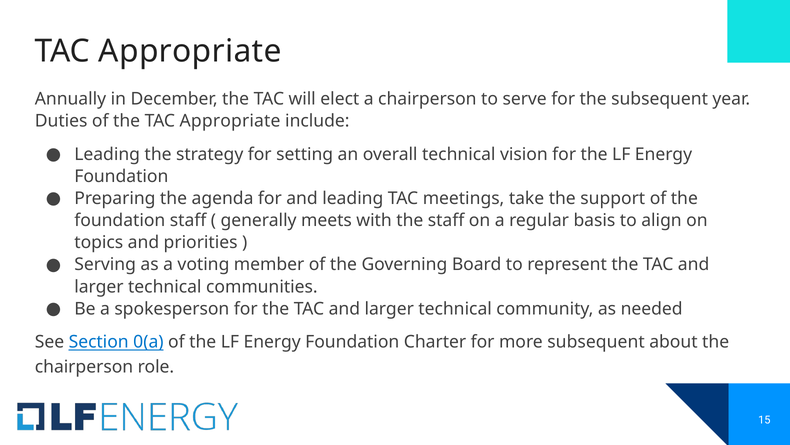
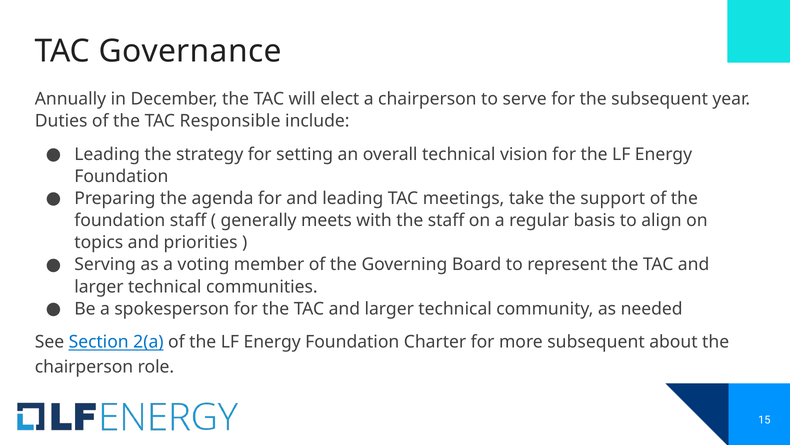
Appropriate at (190, 51): Appropriate -> Governance
the TAC Appropriate: Appropriate -> Responsible
0(a: 0(a -> 2(a
